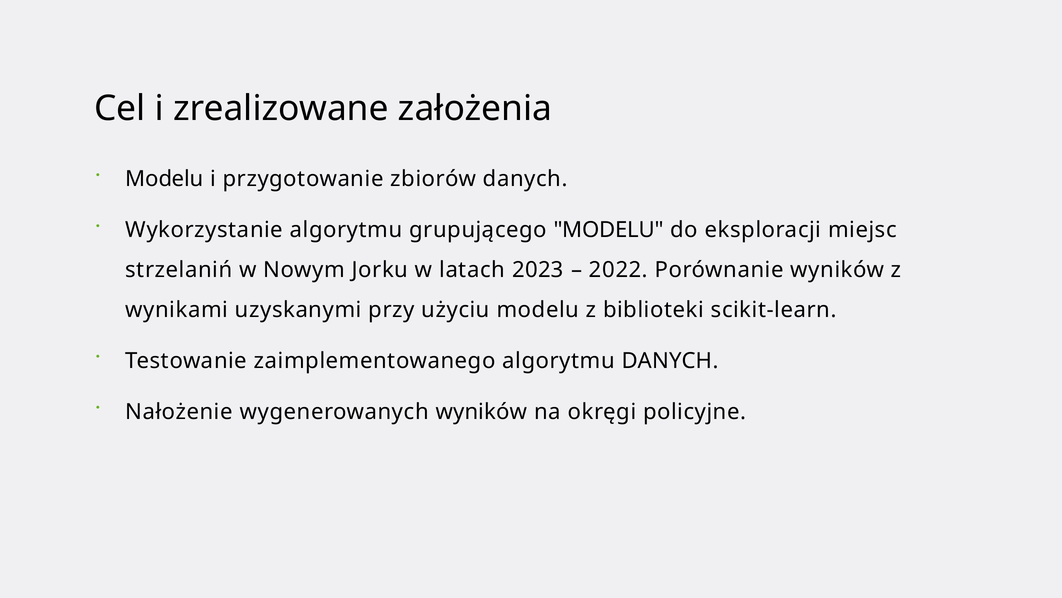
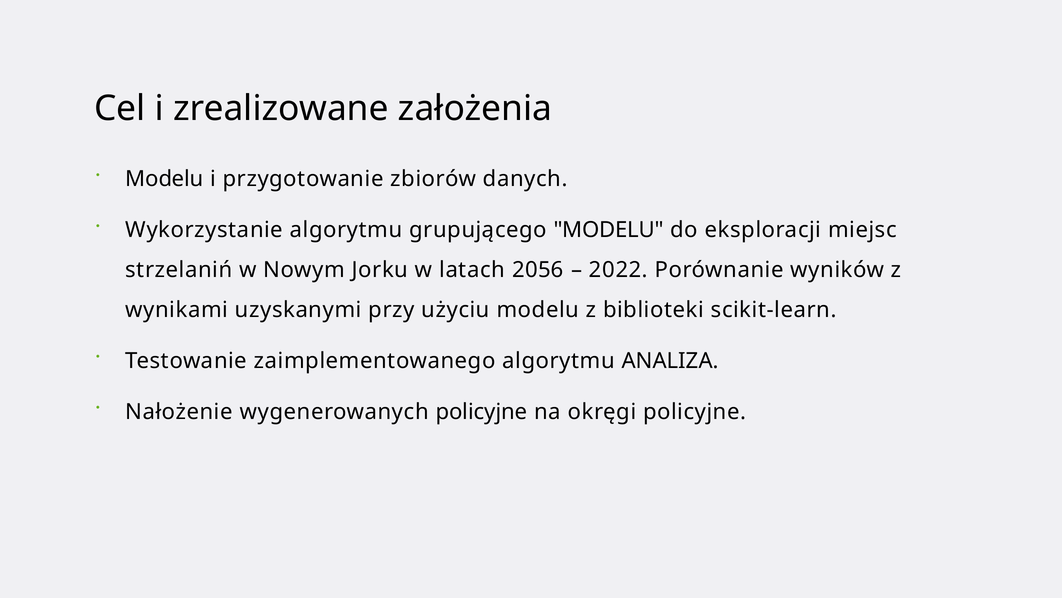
2023: 2023 -> 2056
algorytmu DANYCH: DANYCH -> ANALIZA
wygenerowanych wyników: wyników -> policyjne
